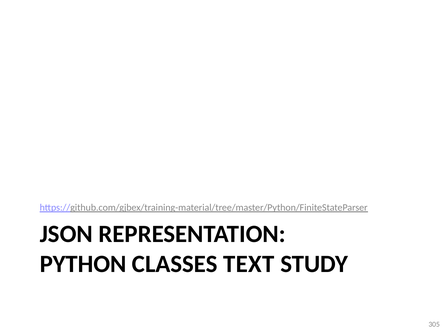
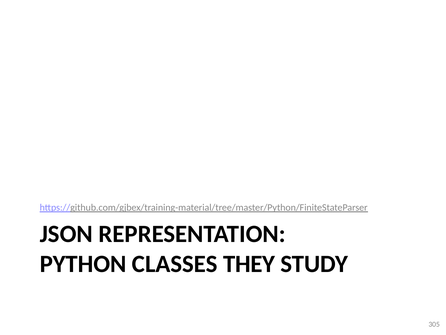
TEXT: TEXT -> THEY
